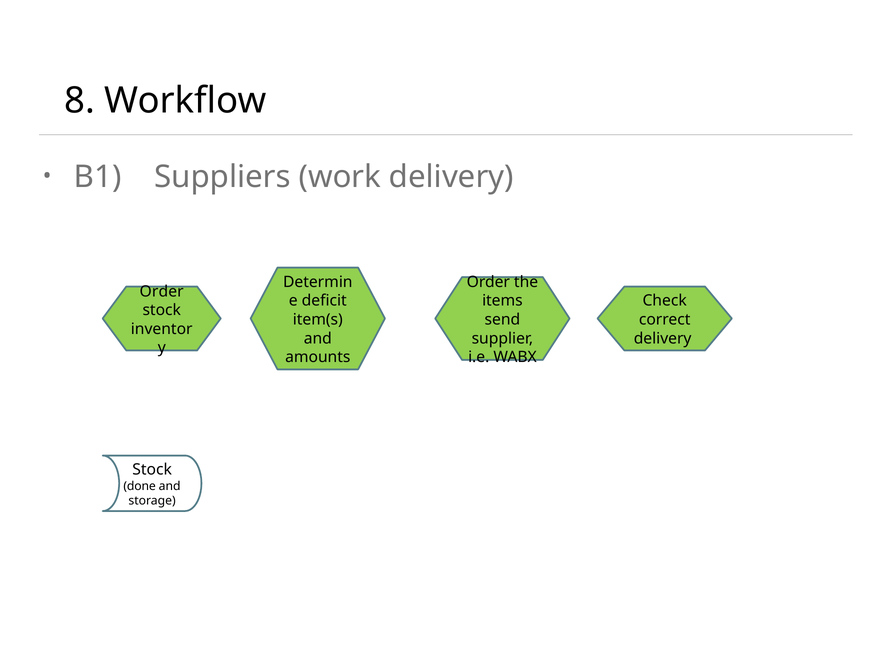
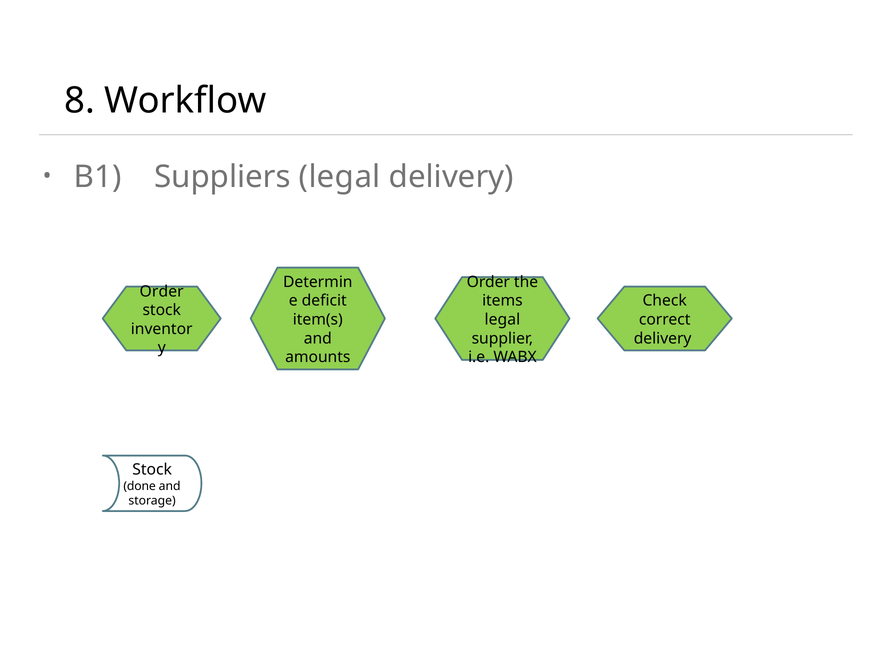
Suppliers work: work -> legal
send at (502, 320): send -> legal
